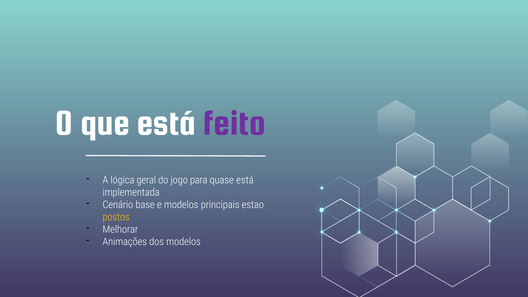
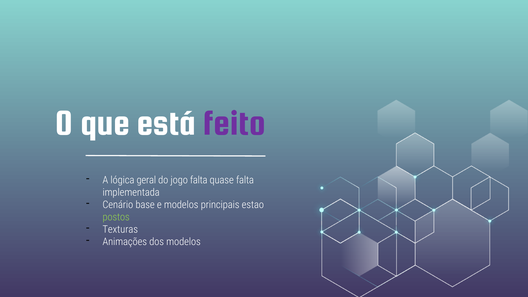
jogo para: para -> falta
quase está: está -> falta
postos colour: yellow -> light green
Melhorar: Melhorar -> Texturas
